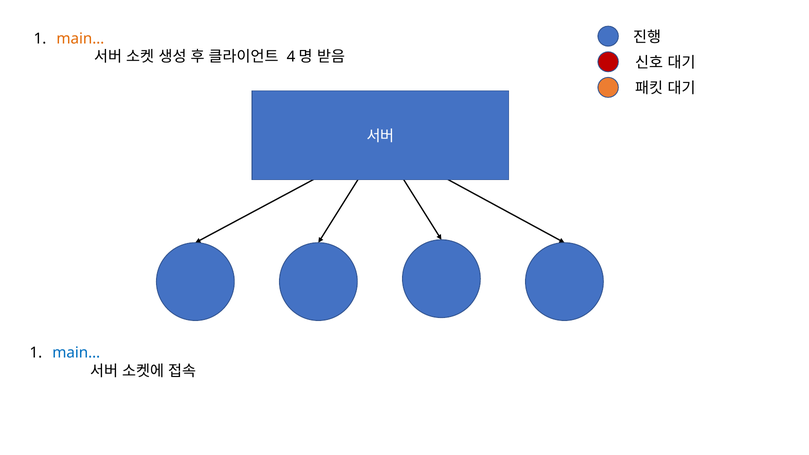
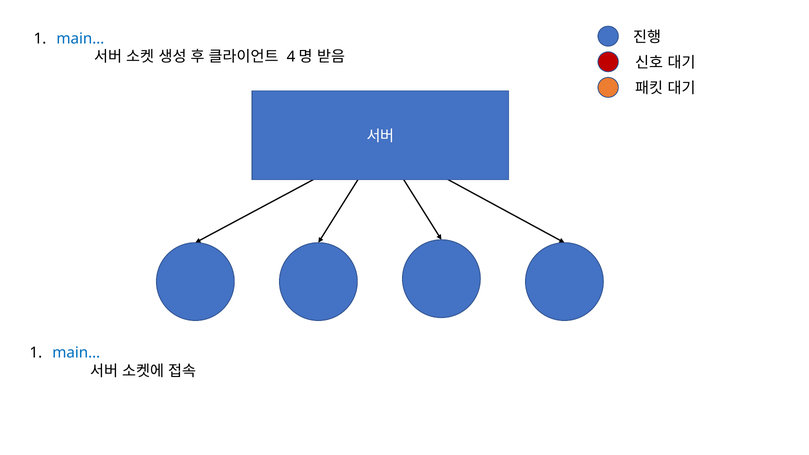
main… at (80, 39) colour: orange -> blue
